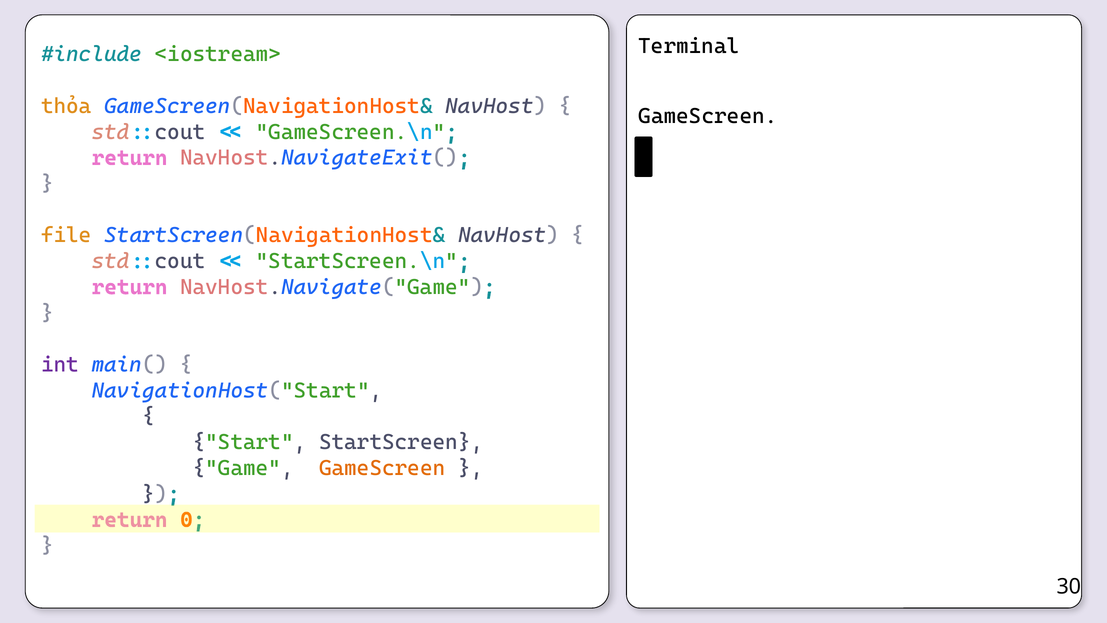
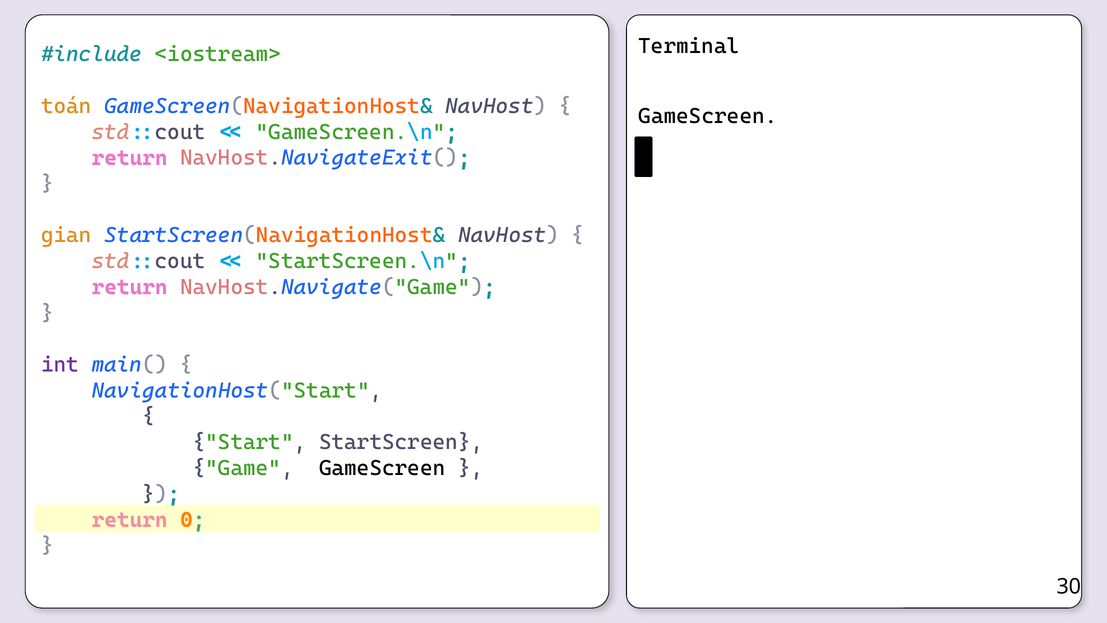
thỏa: thỏa -> toán
file: file -> gian
GameScreen at (382, 468) colour: orange -> black
